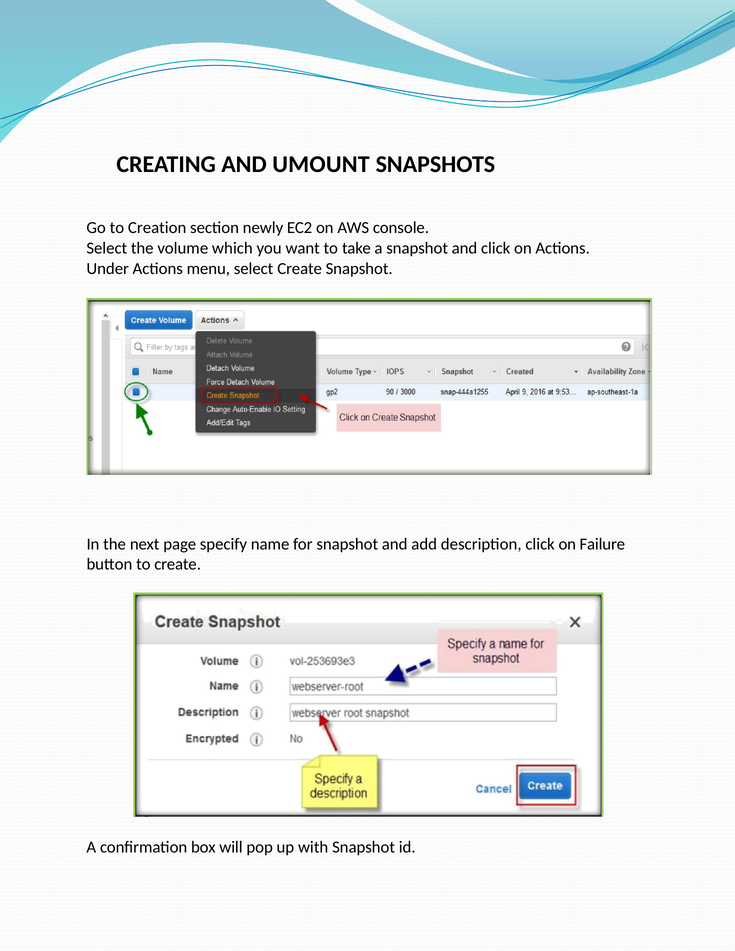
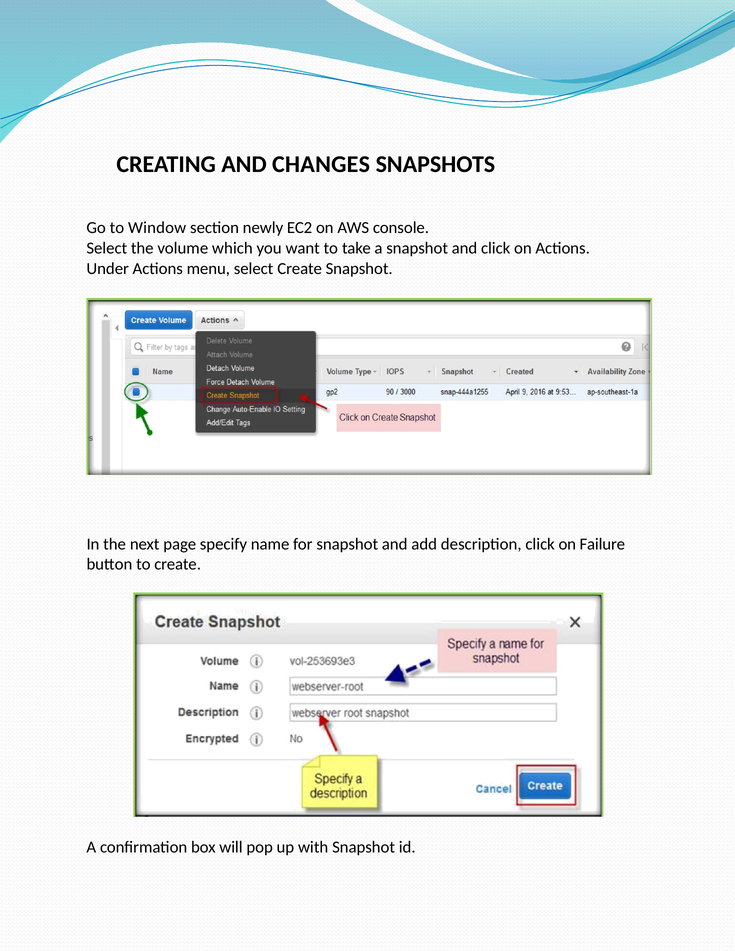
UMOUNT: UMOUNT -> CHANGES
Creation: Creation -> Window
